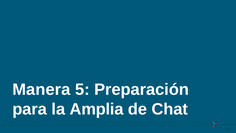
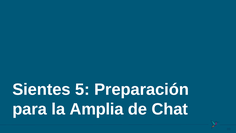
Manera: Manera -> Sientes
